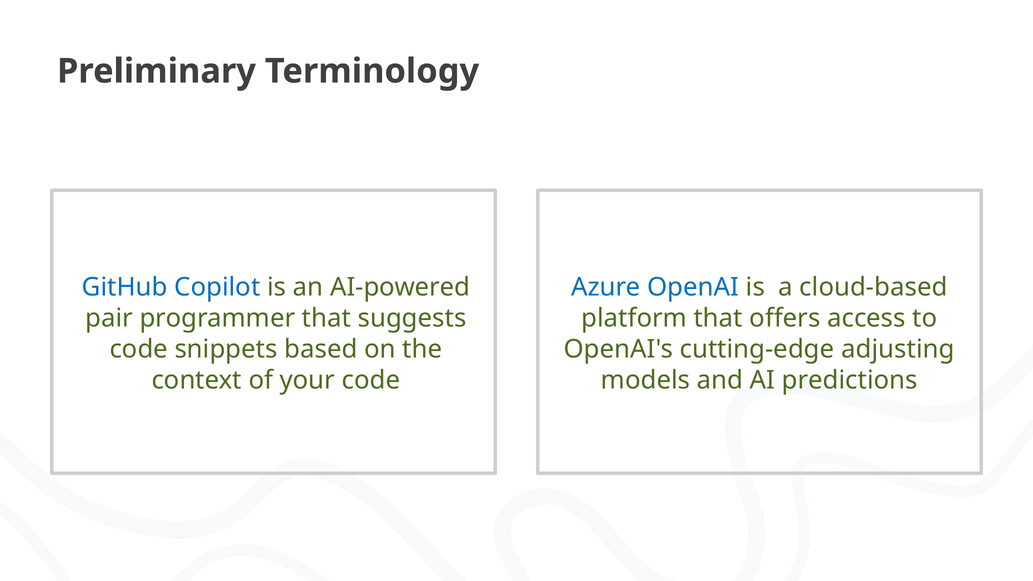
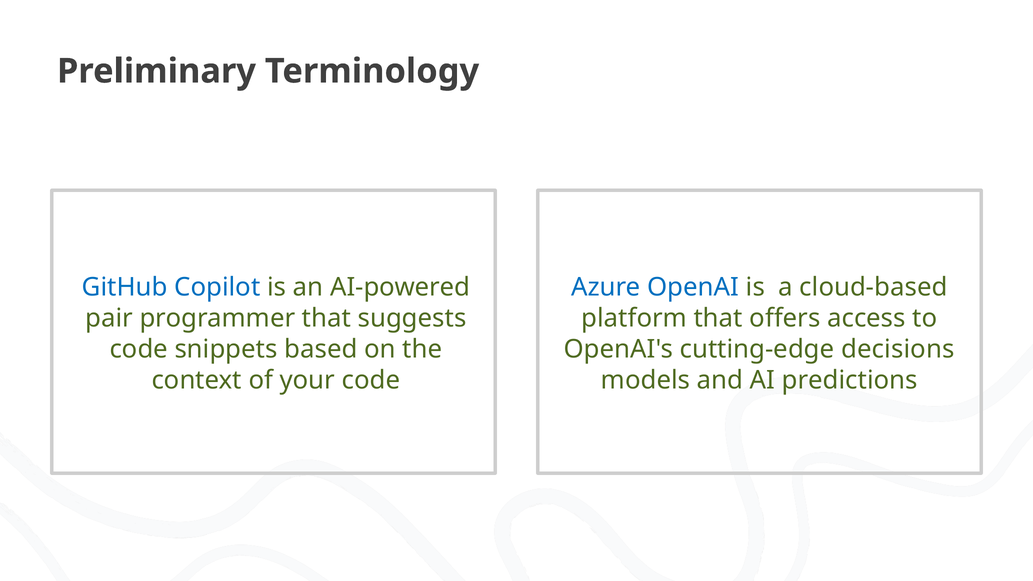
adjusting: adjusting -> decisions
